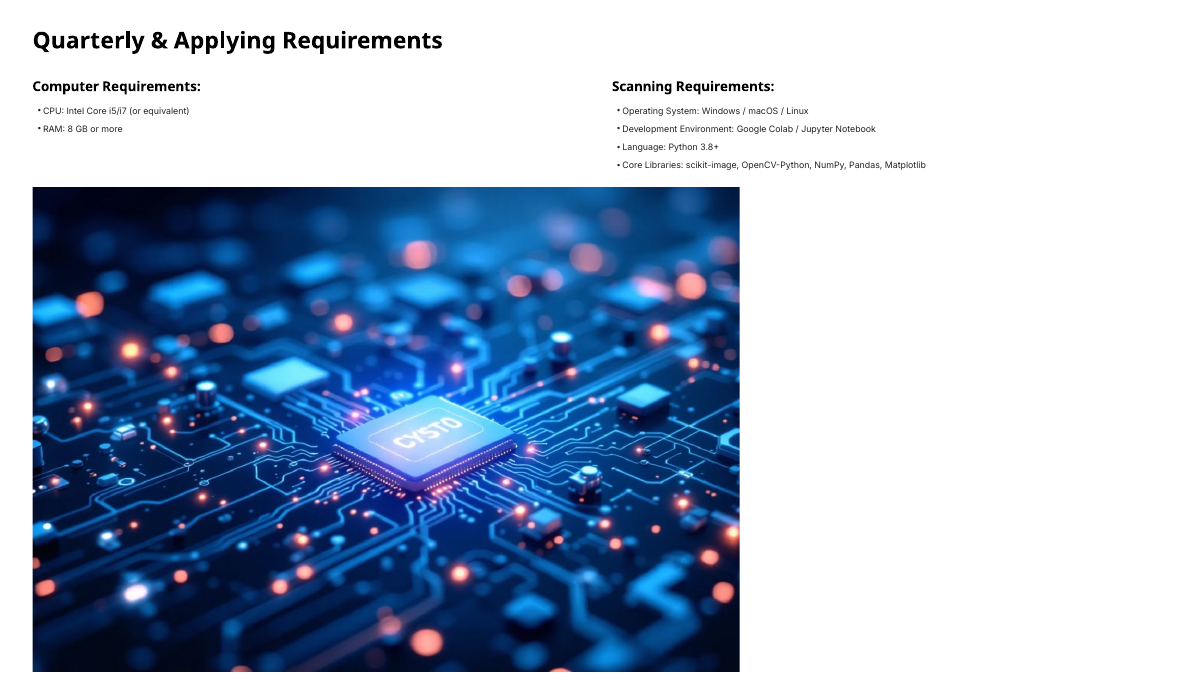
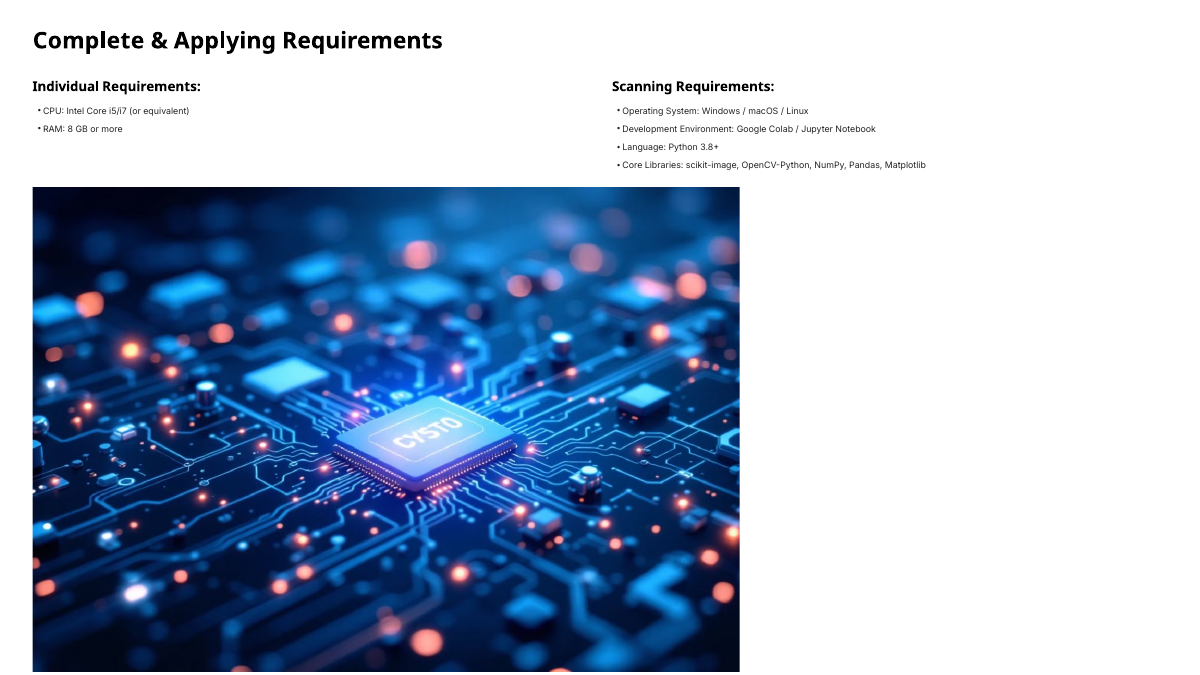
Quarterly: Quarterly -> Complete
Computer: Computer -> Individual
